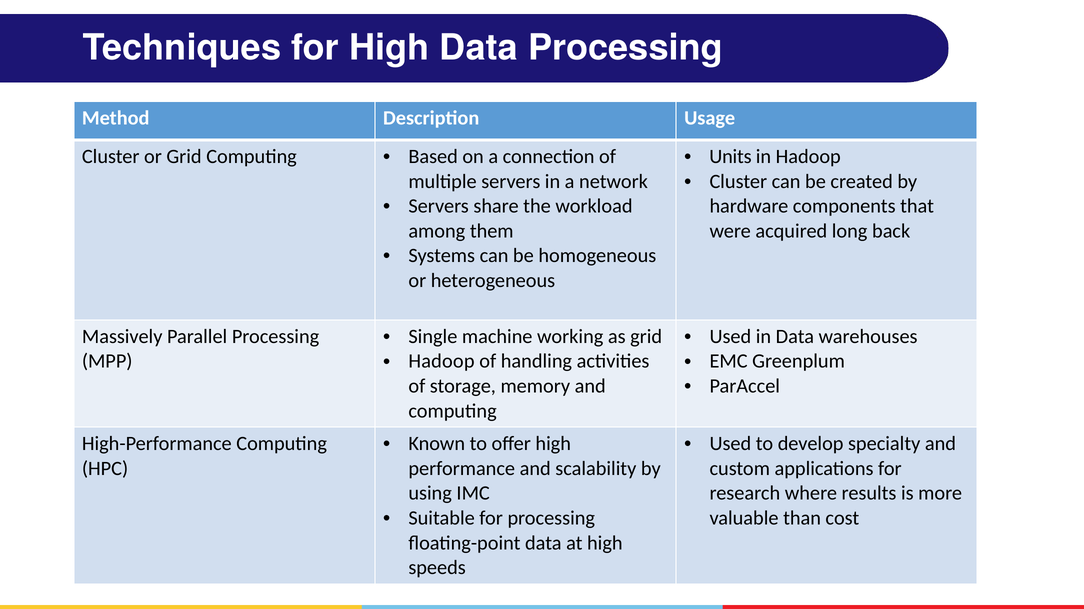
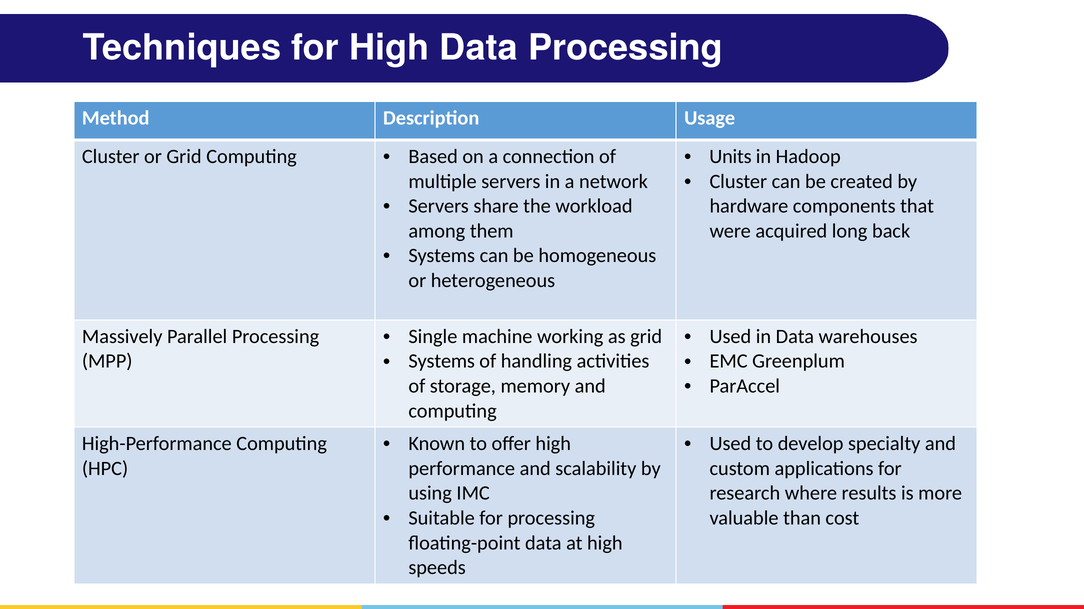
Hadoop at (442, 362): Hadoop -> Systems
